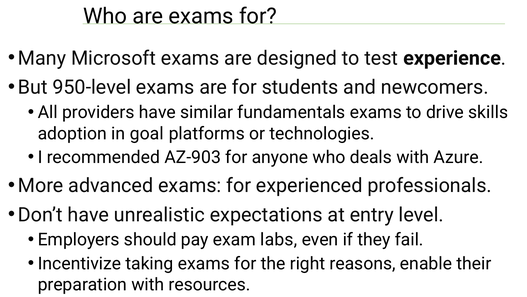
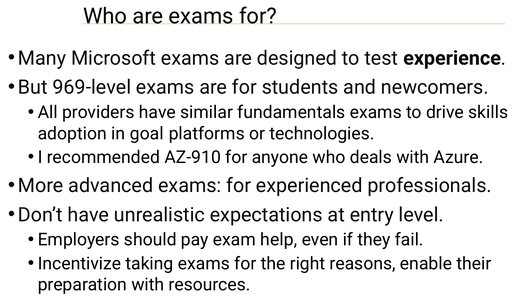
950-level: 950-level -> 969-level
AZ-903: AZ-903 -> AZ-910
labs: labs -> help
